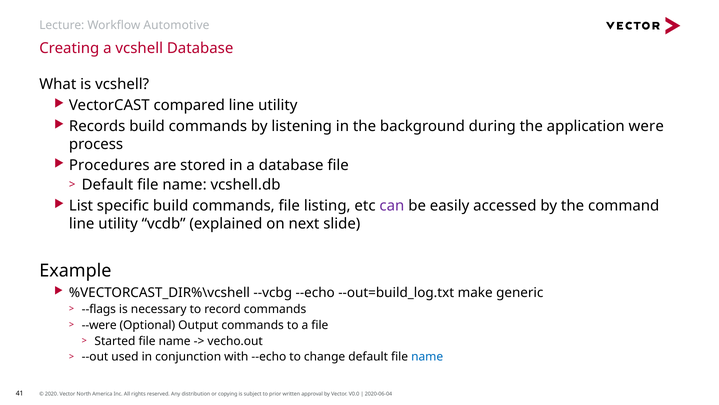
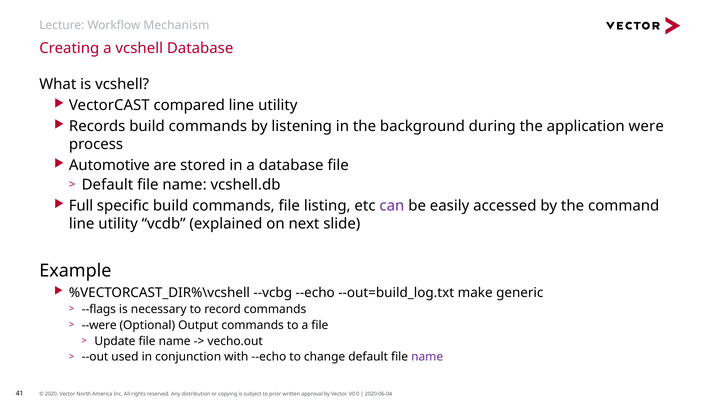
Automotive: Automotive -> Mechanism
Procedures: Procedures -> Automotive
List: List -> Full
Started: Started -> Update
name at (427, 357) colour: blue -> purple
